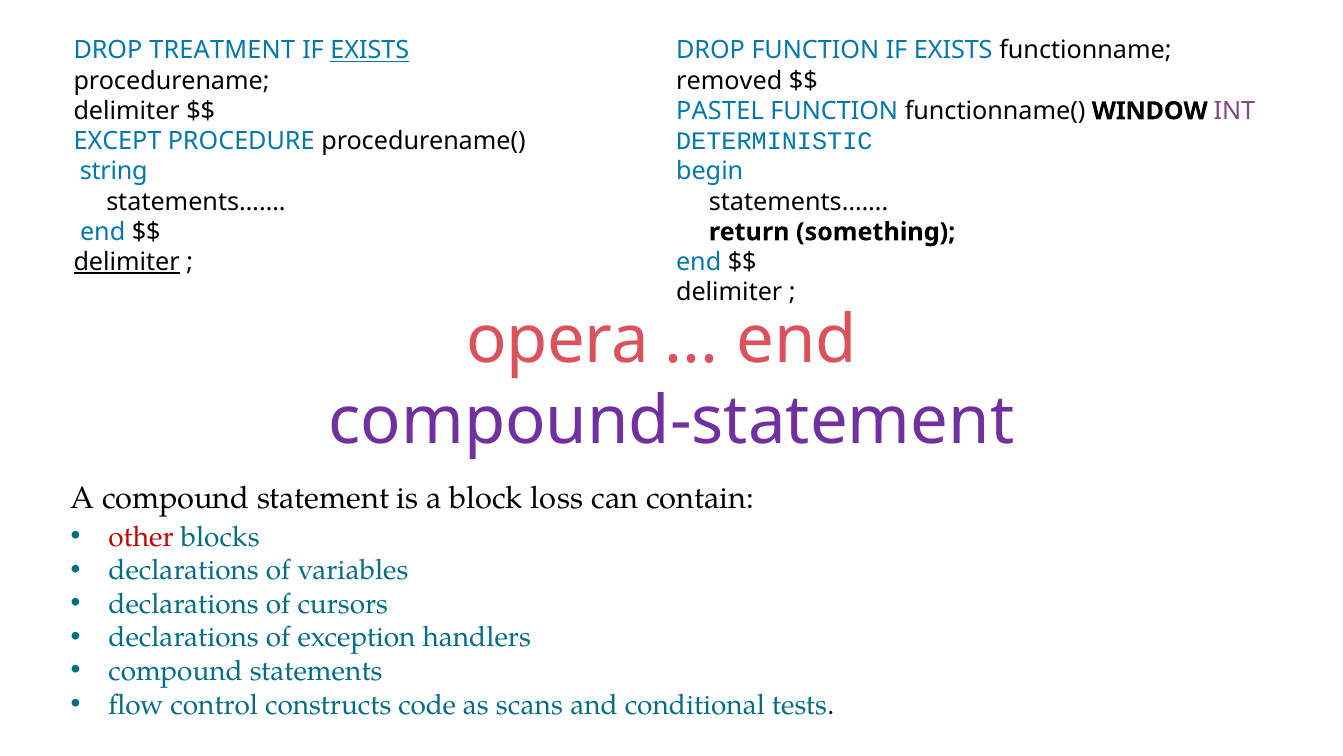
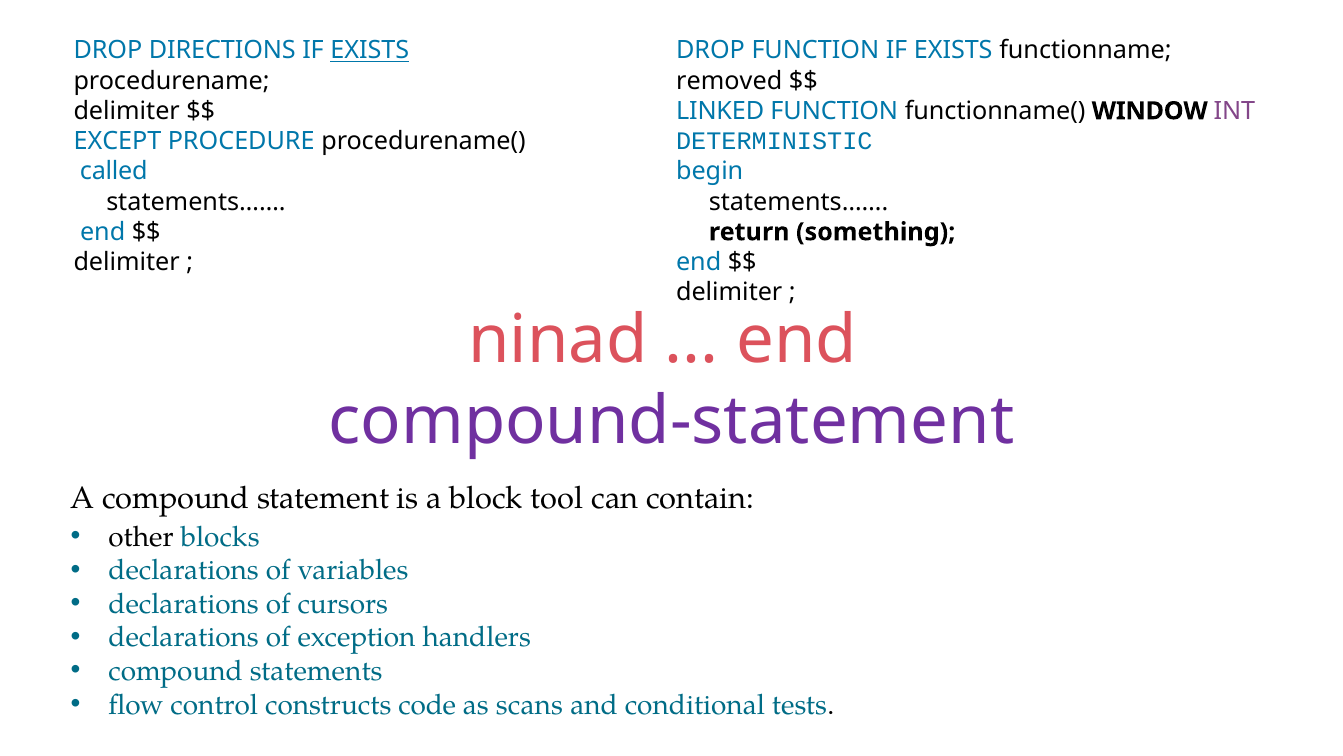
TREATMENT: TREATMENT -> DIRECTIONS
PASTEL: PASTEL -> LINKED
string: string -> called
delimiter at (127, 262) underline: present -> none
opera: opera -> ninad
loss: loss -> tool
other colour: red -> black
